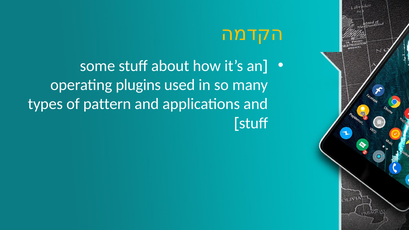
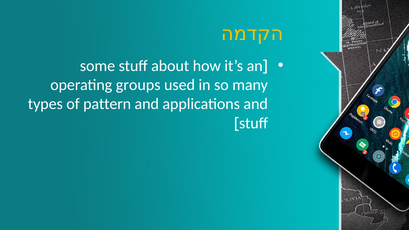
plugins: plugins -> groups
